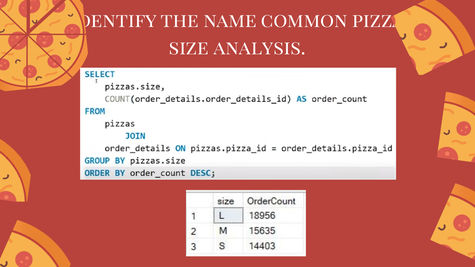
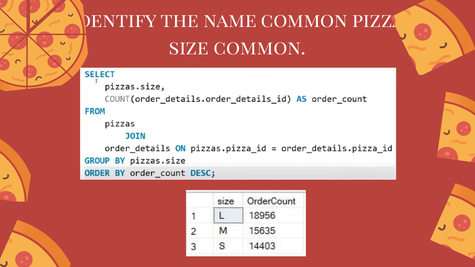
size analysis: analysis -> common
